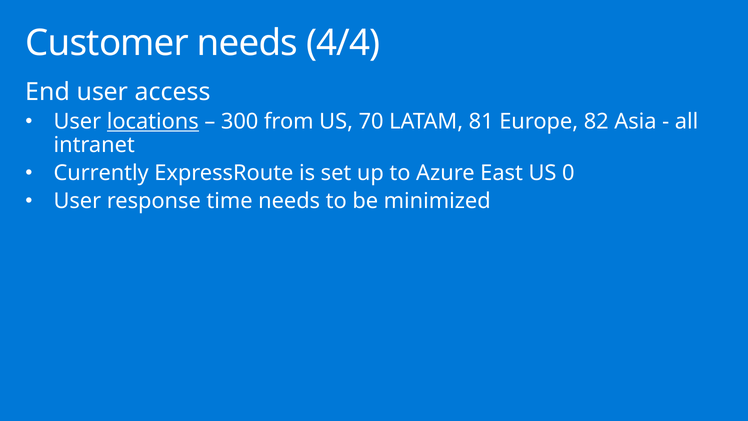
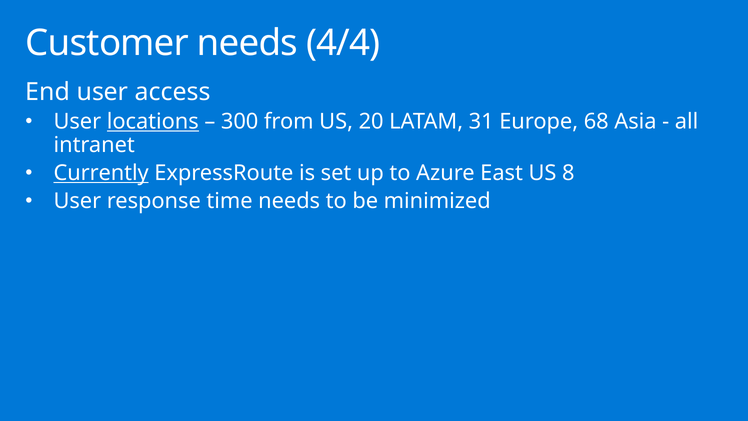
70: 70 -> 20
81: 81 -> 31
82: 82 -> 68
Currently underline: none -> present
0: 0 -> 8
